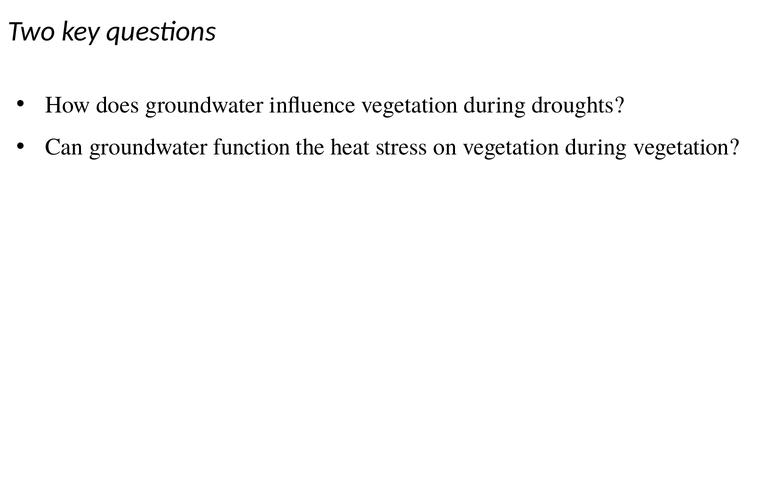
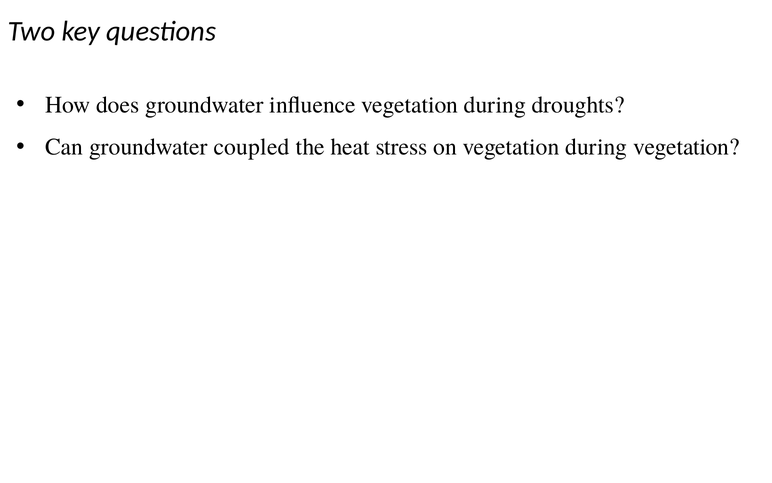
function: function -> coupled
